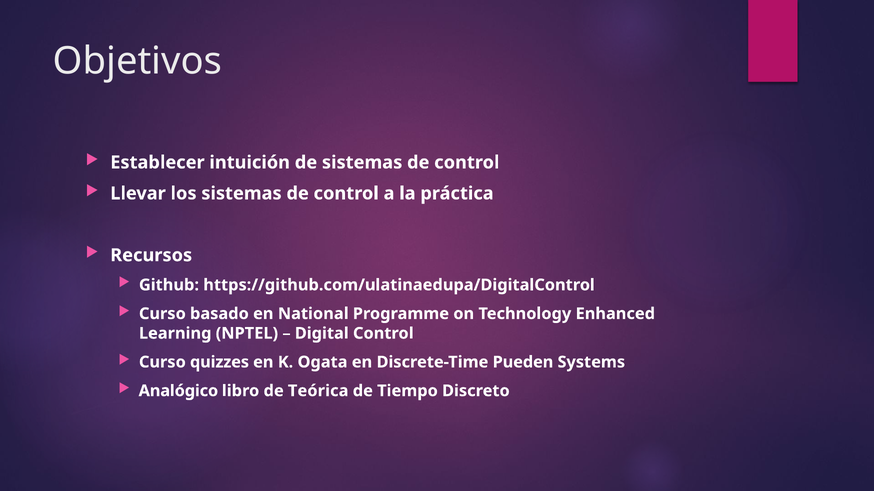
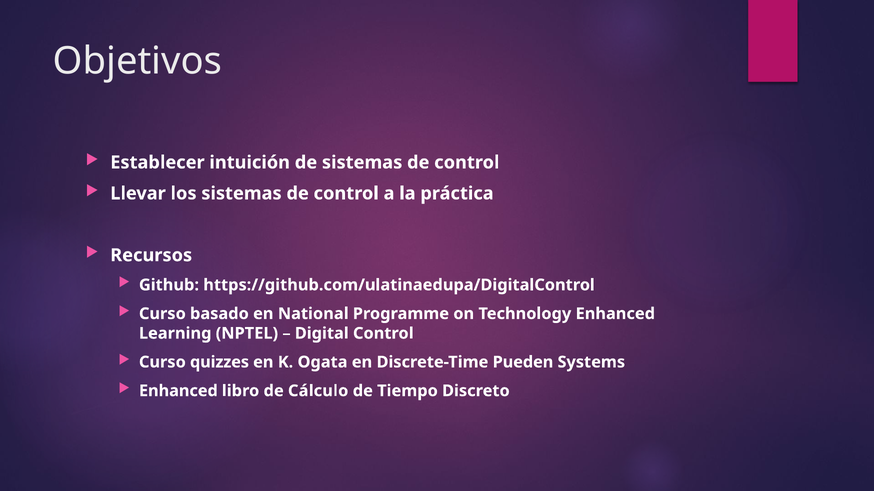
Analógico at (178, 391): Analógico -> Enhanced
Teórica: Teórica -> Cálculo
